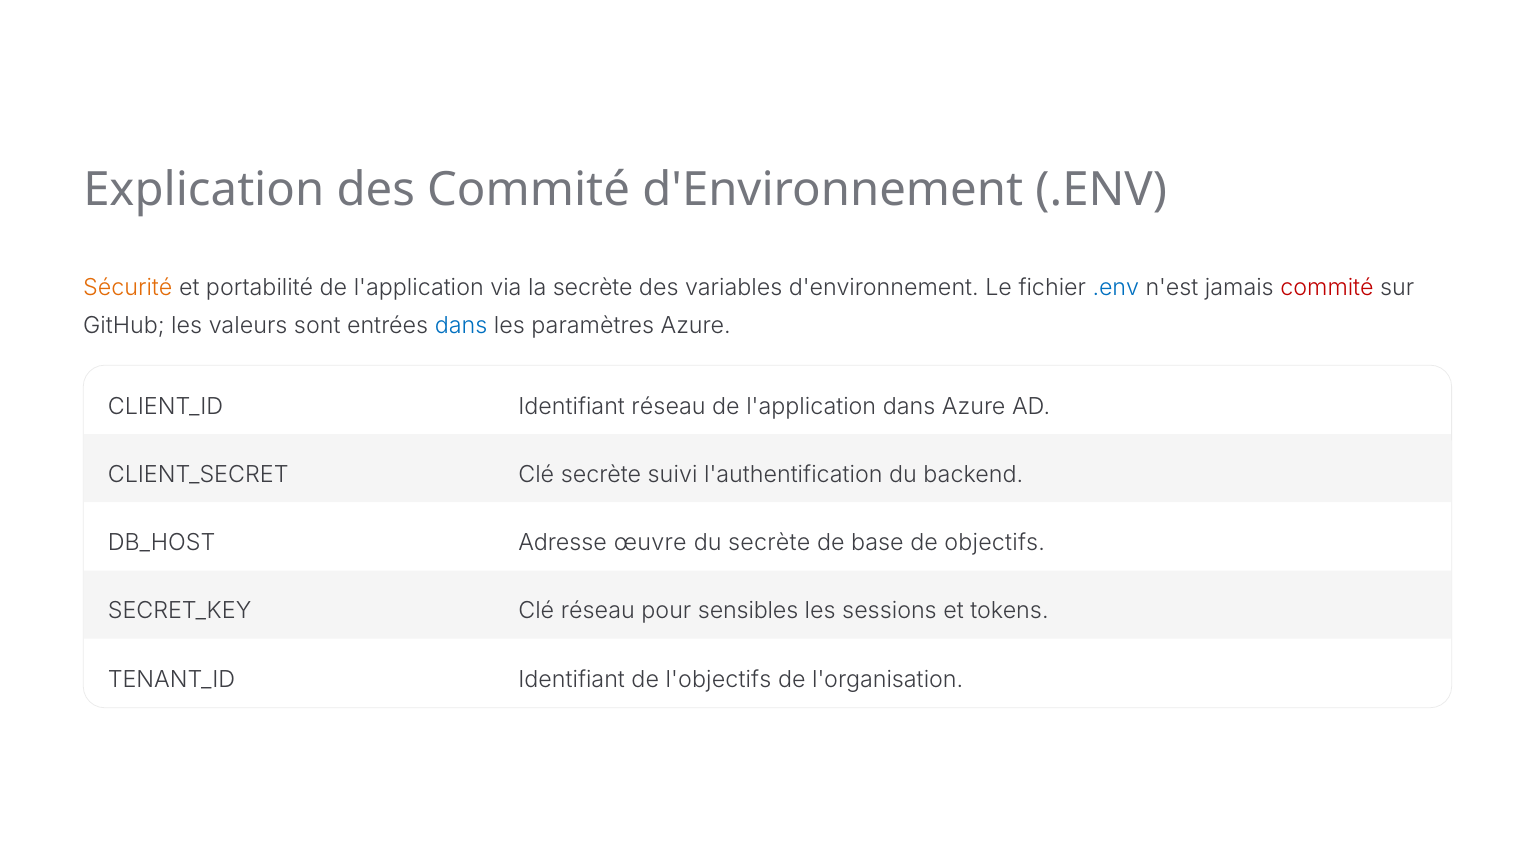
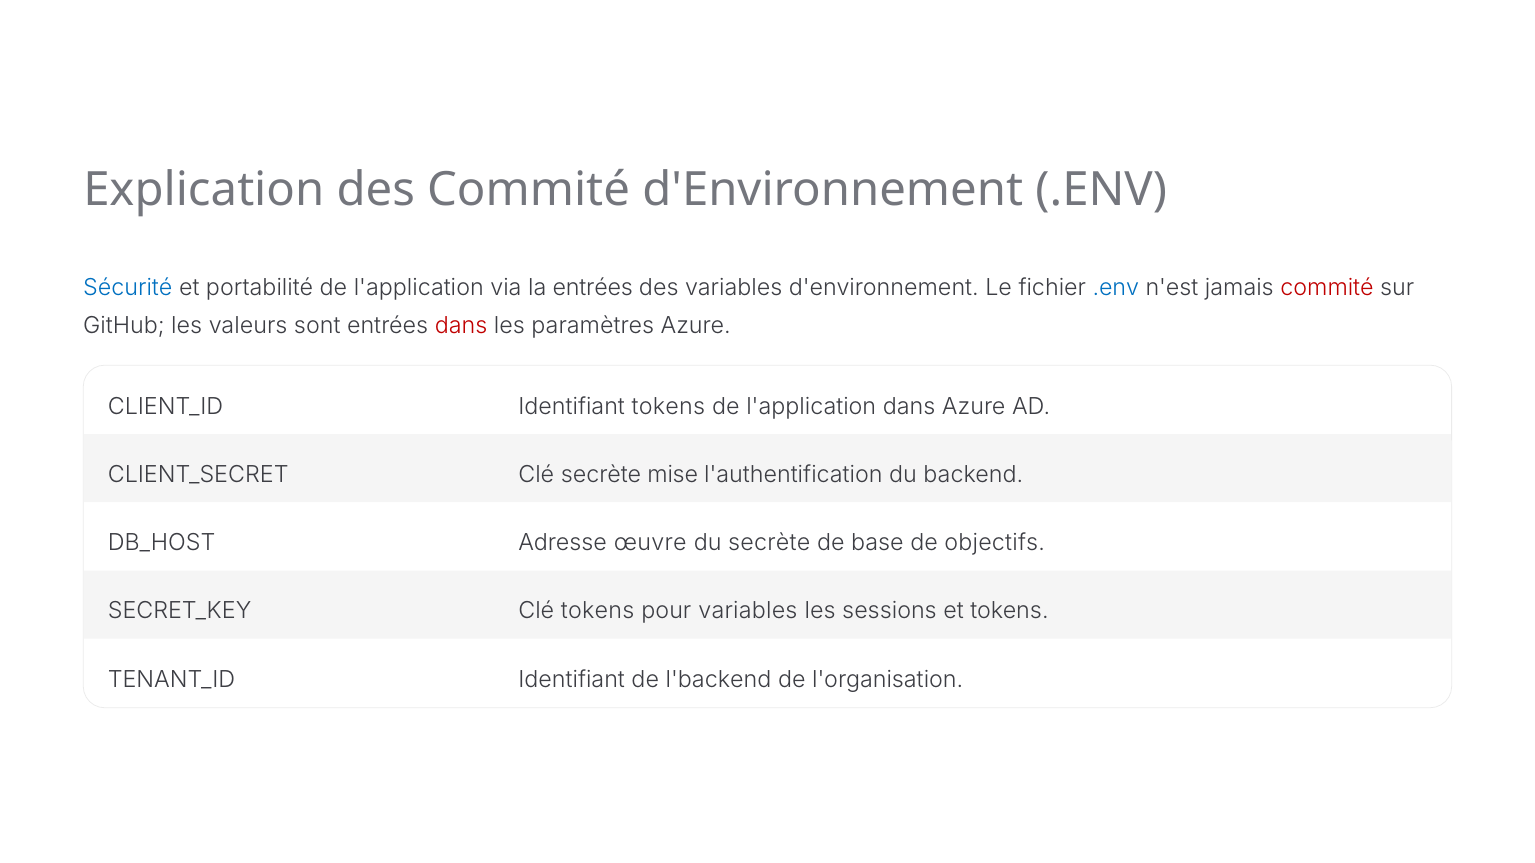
Sécurité colour: orange -> blue
la secrète: secrète -> entrées
dans at (461, 326) colour: blue -> red
Identifiant réseau: réseau -> tokens
suivi: suivi -> mise
Clé réseau: réseau -> tokens
pour sensibles: sensibles -> variables
l'objectifs: l'objectifs -> l'backend
